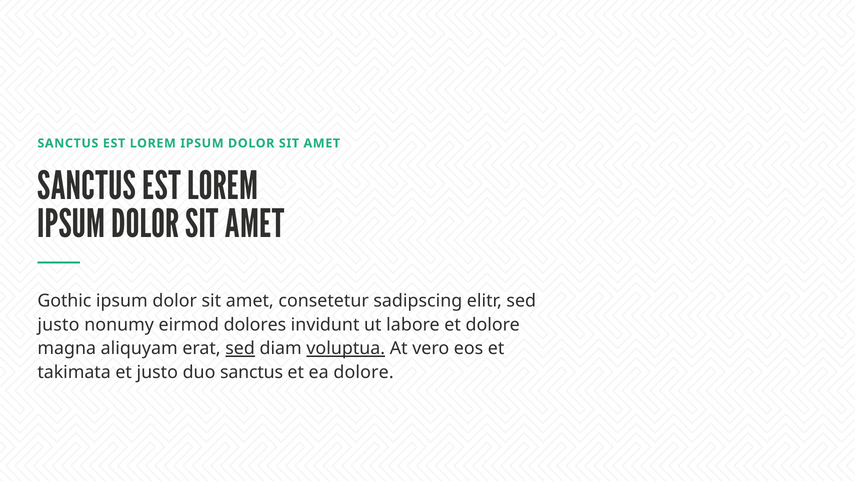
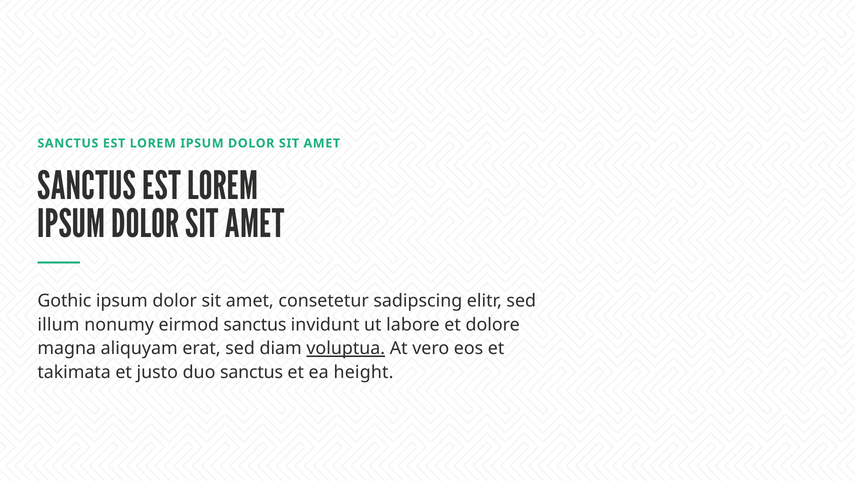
justo at (58, 325): justo -> illum
eirmod dolores: dolores -> sanctus
sed at (240, 349) underline: present -> none
ea dolore: dolore -> height
